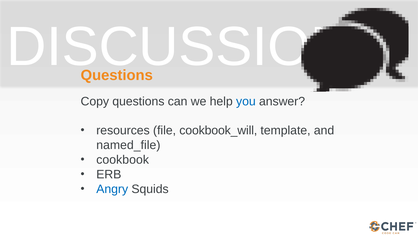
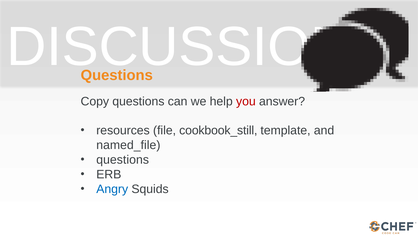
you colour: blue -> red
cookbook_will: cookbook_will -> cookbook_still
cookbook at (123, 160): cookbook -> questions
